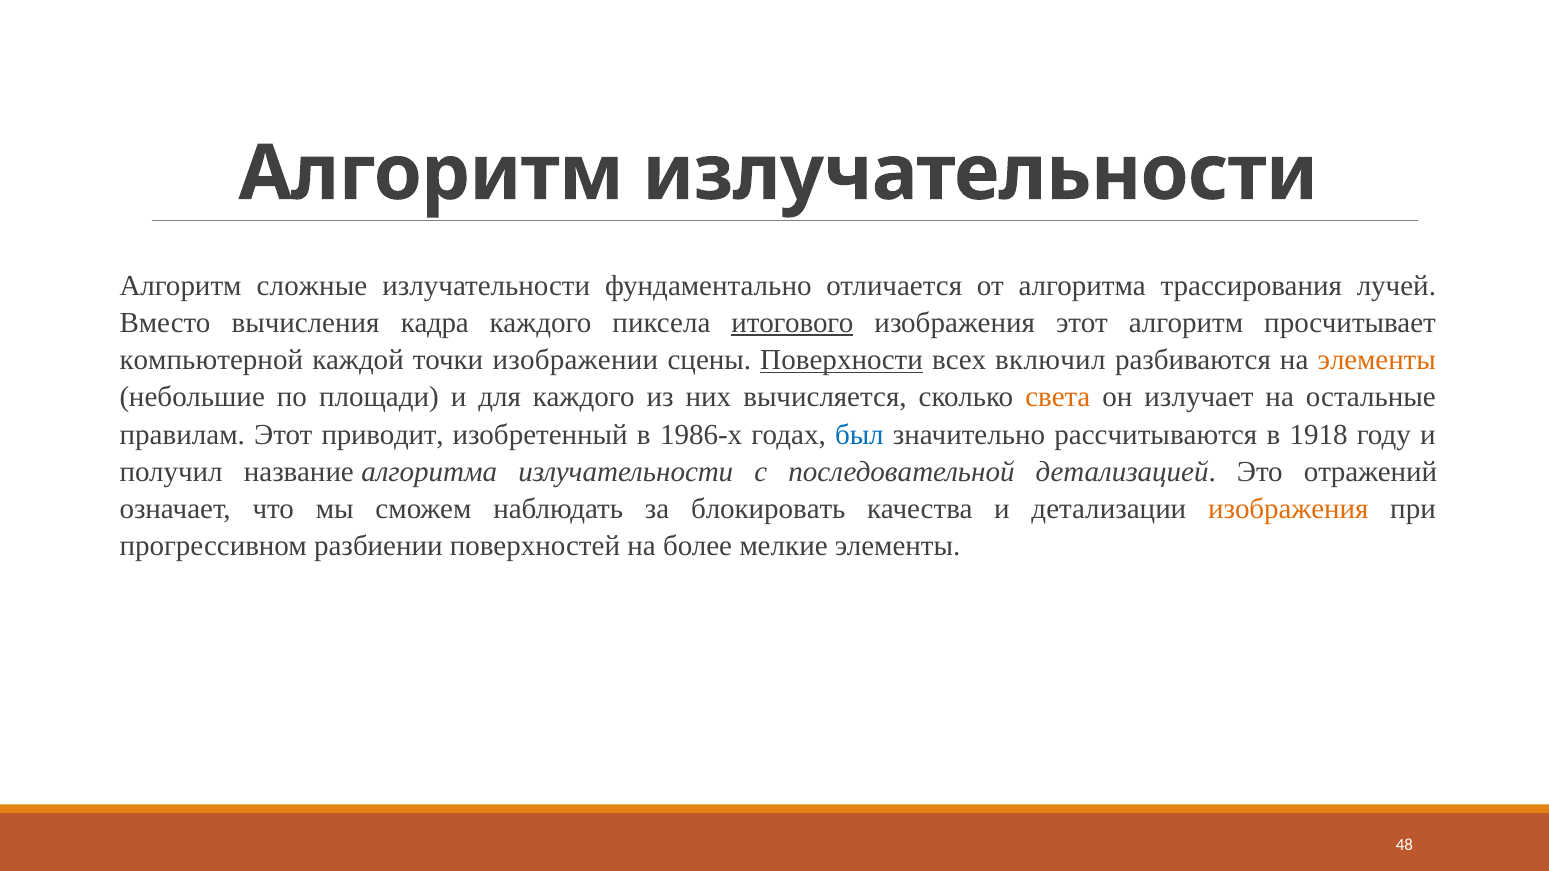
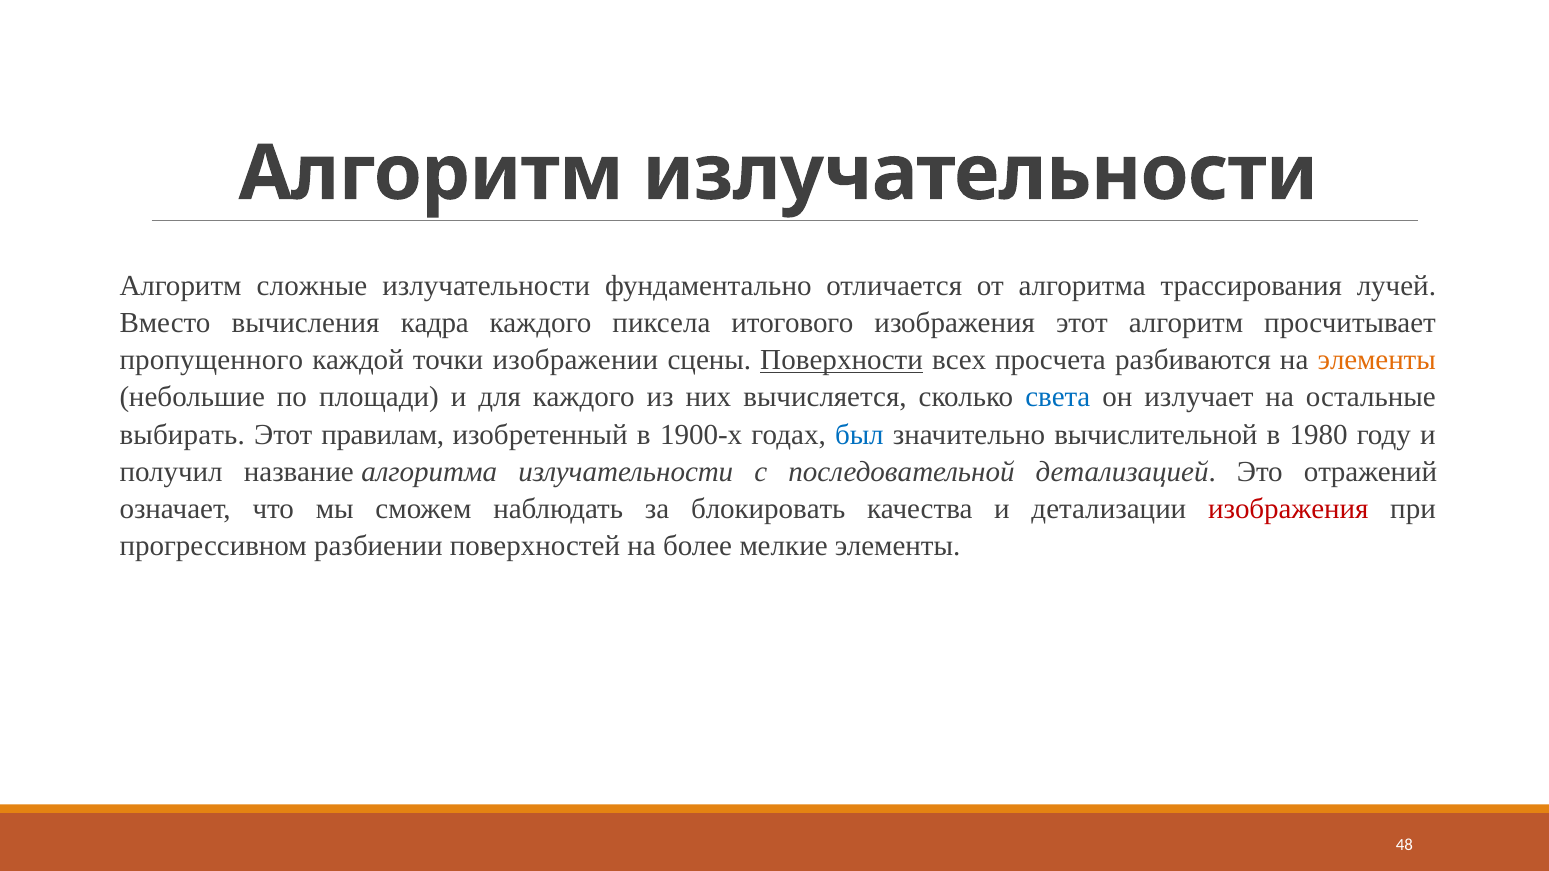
итогового underline: present -> none
компьютерной: компьютерной -> пропущенного
включил: включил -> просчета
света colour: orange -> blue
правилам: правилам -> выбирать
приводит: приводит -> правилам
1986-х: 1986-х -> 1900-х
рассчитываются: рассчитываются -> вычислительной
1918: 1918 -> 1980
изображения at (1288, 509) colour: orange -> red
